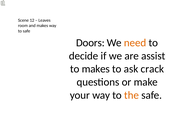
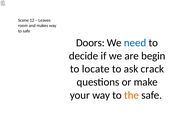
need colour: orange -> blue
assist: assist -> begin
to makes: makes -> locate
